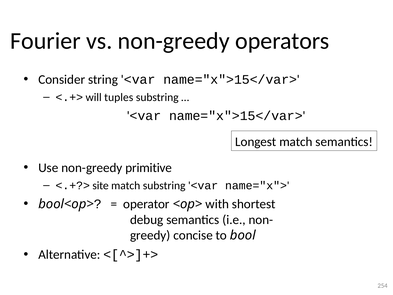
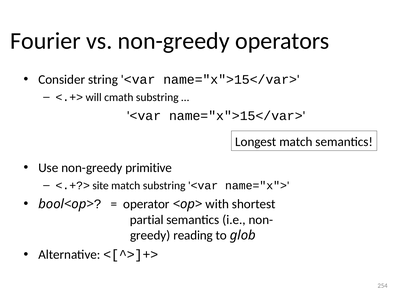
tuples: tuples -> cmath
debug: debug -> partial
concise: concise -> reading
bool: bool -> glob
